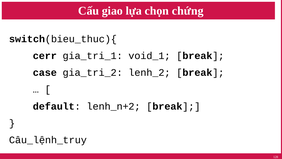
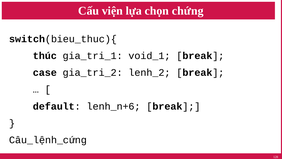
giao: giao -> viện
cerr: cerr -> thúc
lenh_n+2: lenh_n+2 -> lenh_n+6
Câu_lệnh_truy: Câu_lệnh_truy -> Câu_lệnh_cứng
